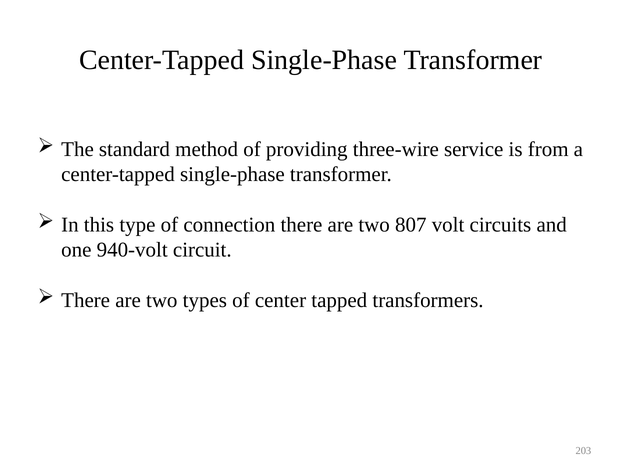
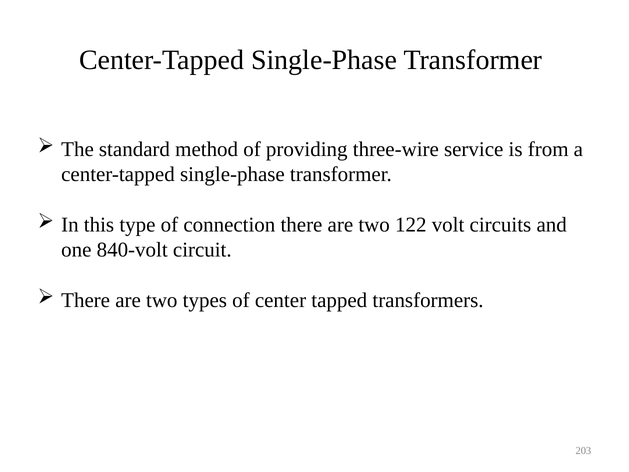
807: 807 -> 122
940-volt: 940-volt -> 840-volt
